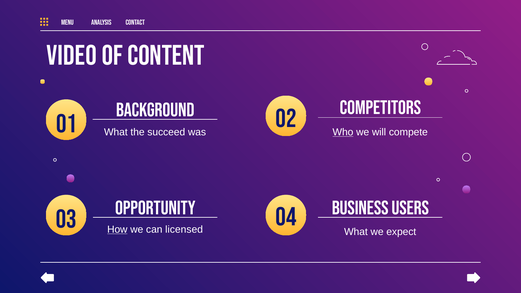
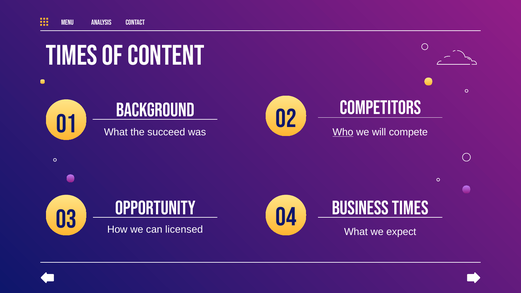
VIDEO at (72, 56): VIDEO -> TIMES
Business users: users -> times
How underline: present -> none
